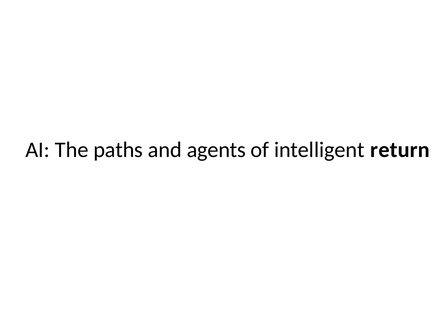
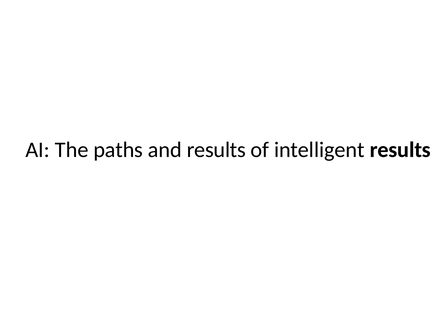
and agents: agents -> results
intelligent return: return -> results
